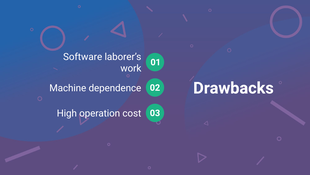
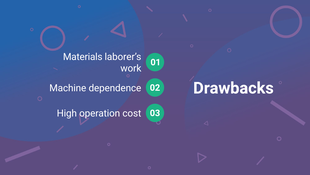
Software: Software -> Materials
